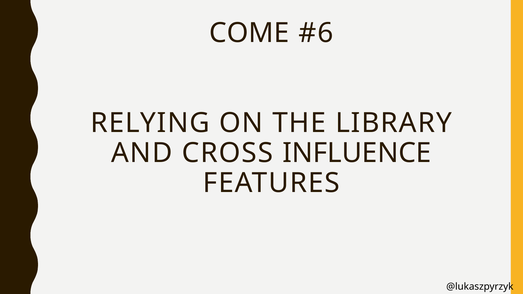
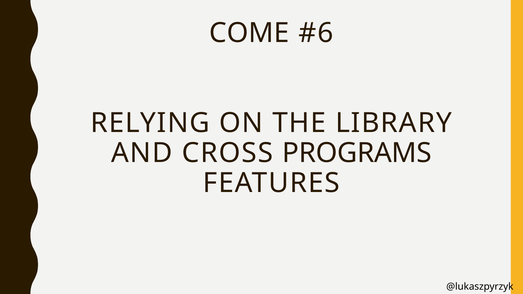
INFLUENCE: INFLUENCE -> PROGRAMS
